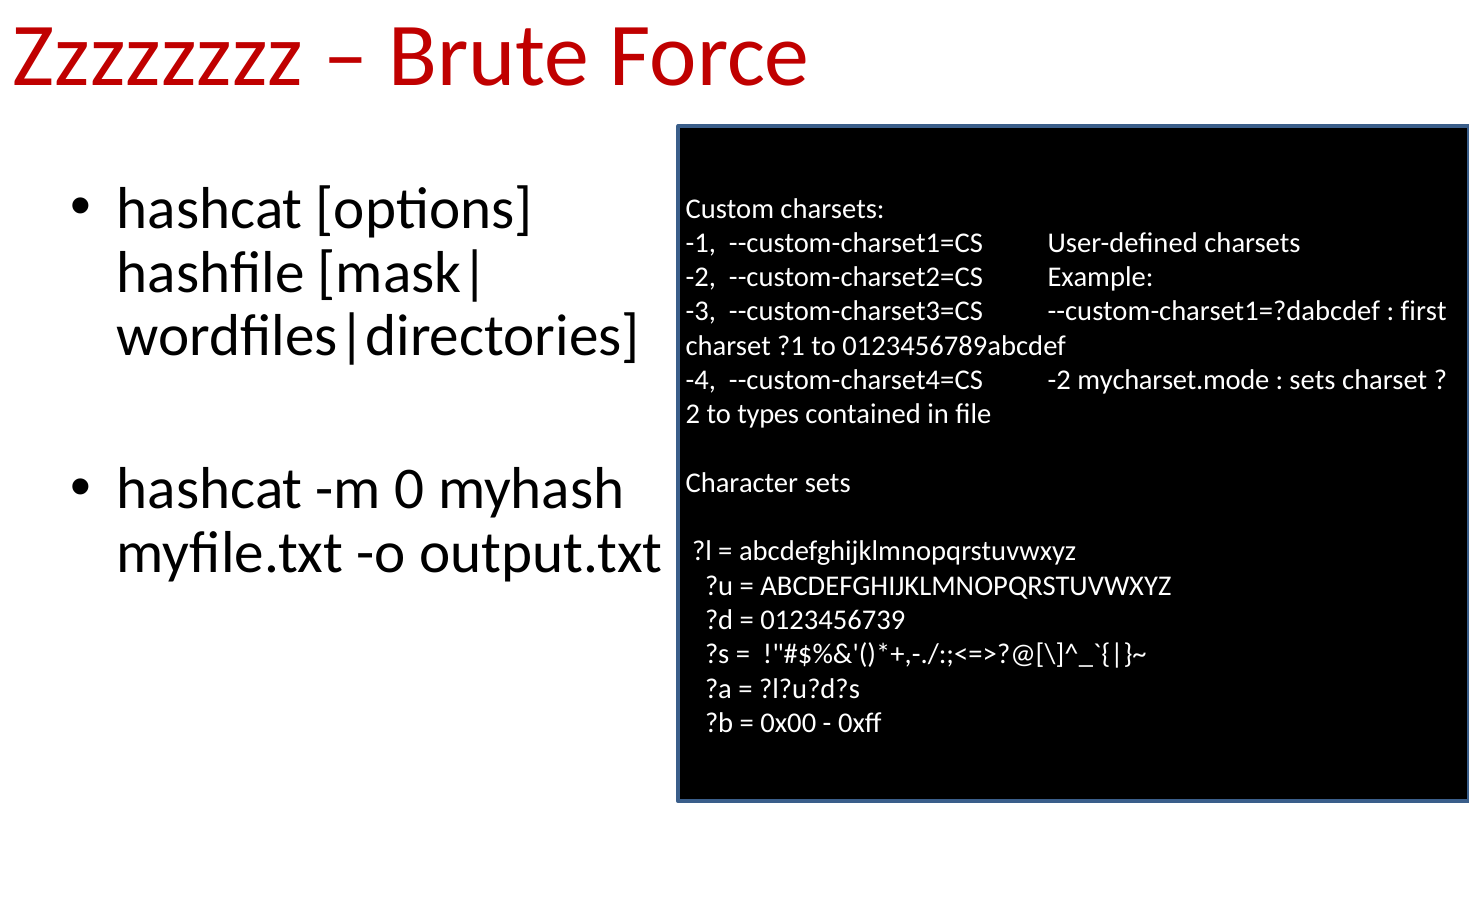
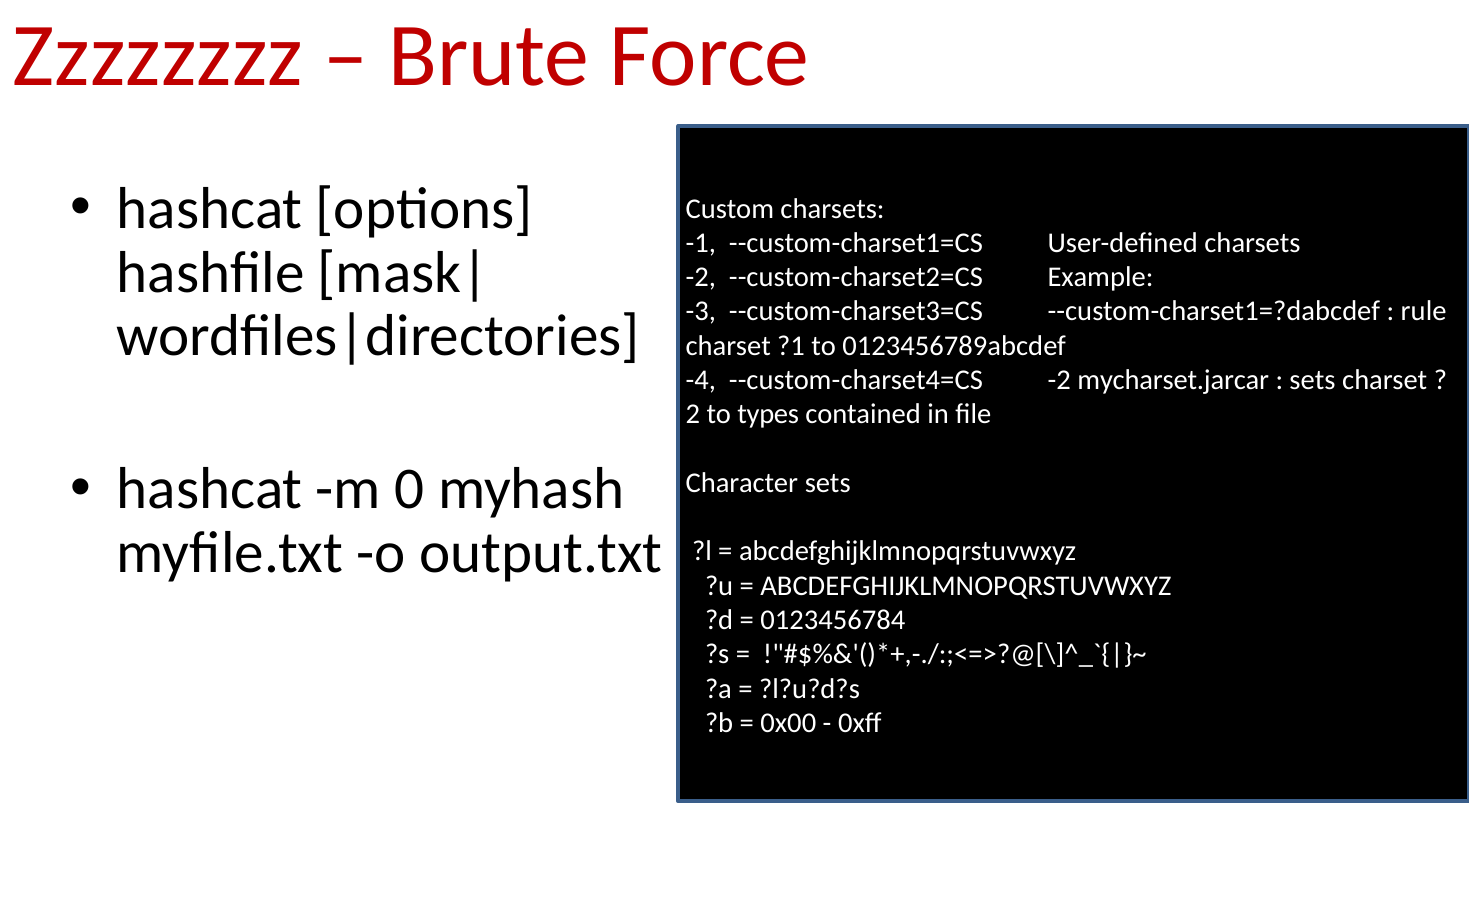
first: first -> rule
mycharset.mode: mycharset.mode -> mycharset.jarcar
0123456739: 0123456739 -> 0123456784
